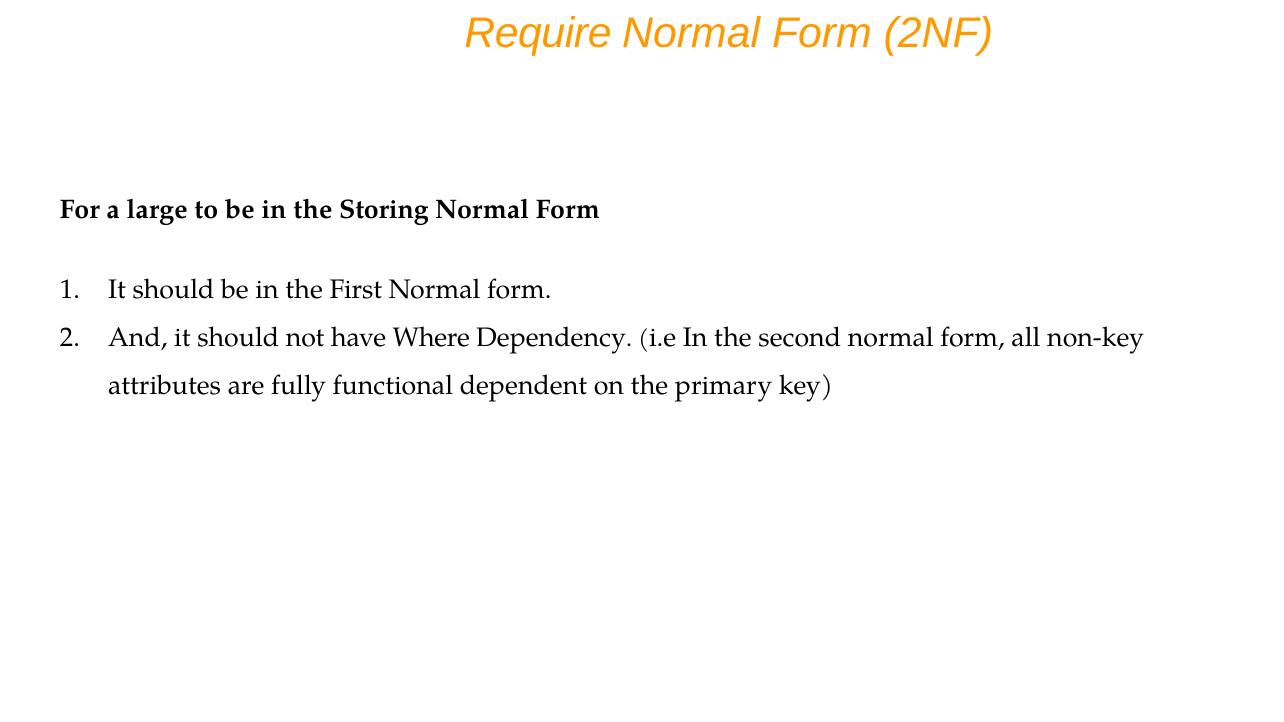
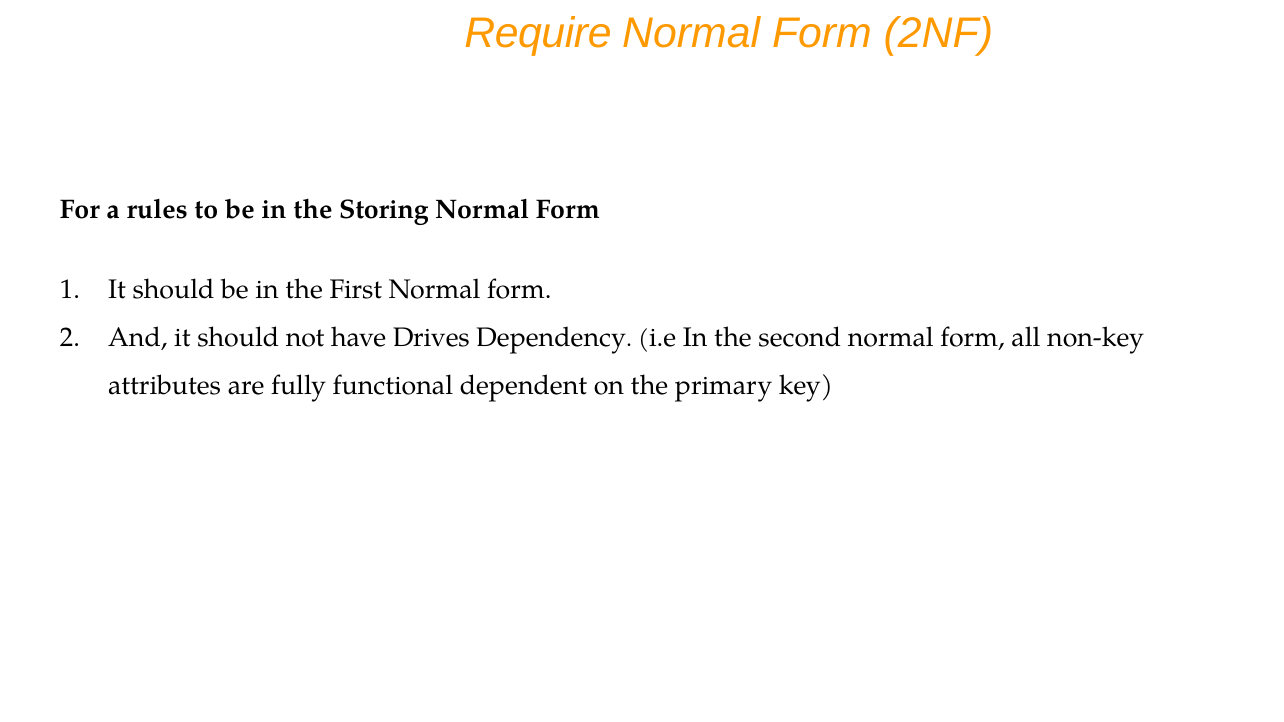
large: large -> rules
Where: Where -> Drives
